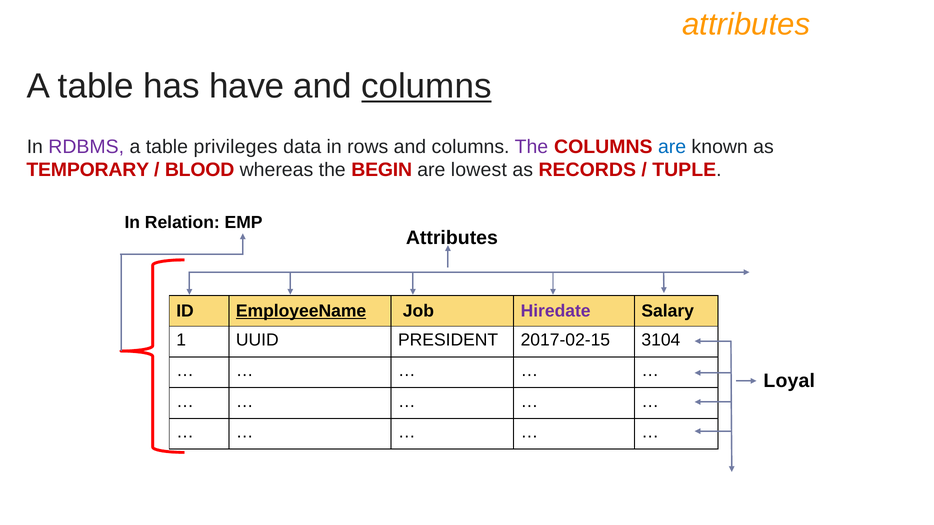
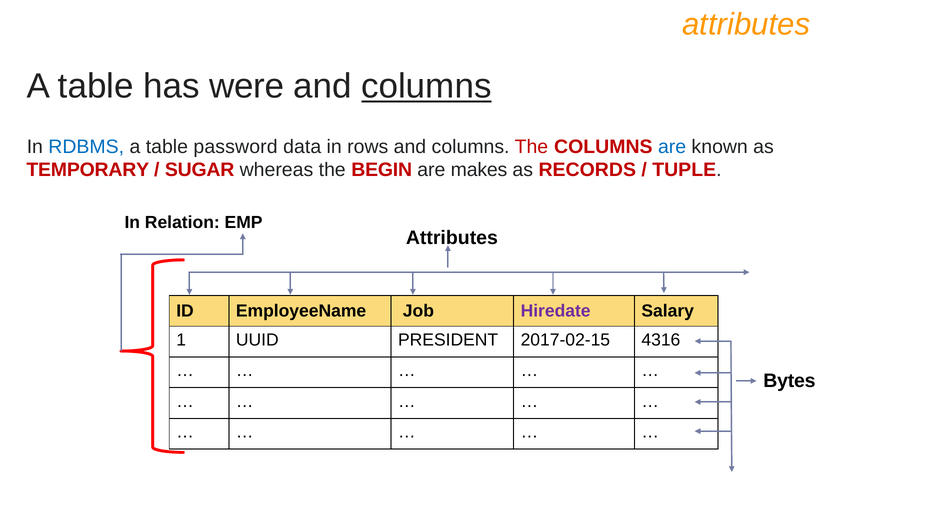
have: have -> were
RDBMS colour: purple -> blue
privileges: privileges -> password
The at (531, 147) colour: purple -> red
BLOOD: BLOOD -> SUGAR
lowest: lowest -> makes
EmployeeName underline: present -> none
3104: 3104 -> 4316
Loyal: Loyal -> Bytes
